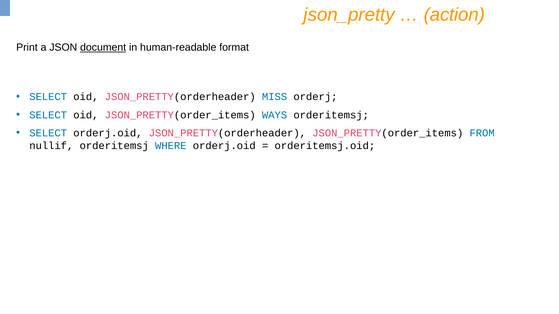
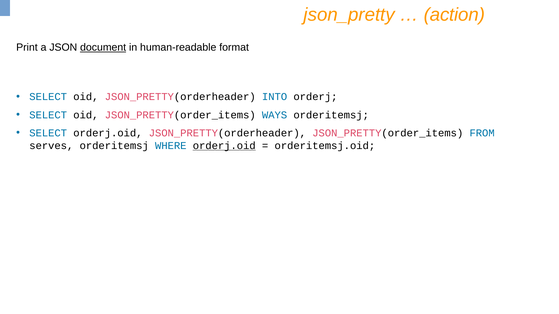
MISS: MISS -> INTO
nullif: nullif -> serves
orderj.oid at (224, 146) underline: none -> present
